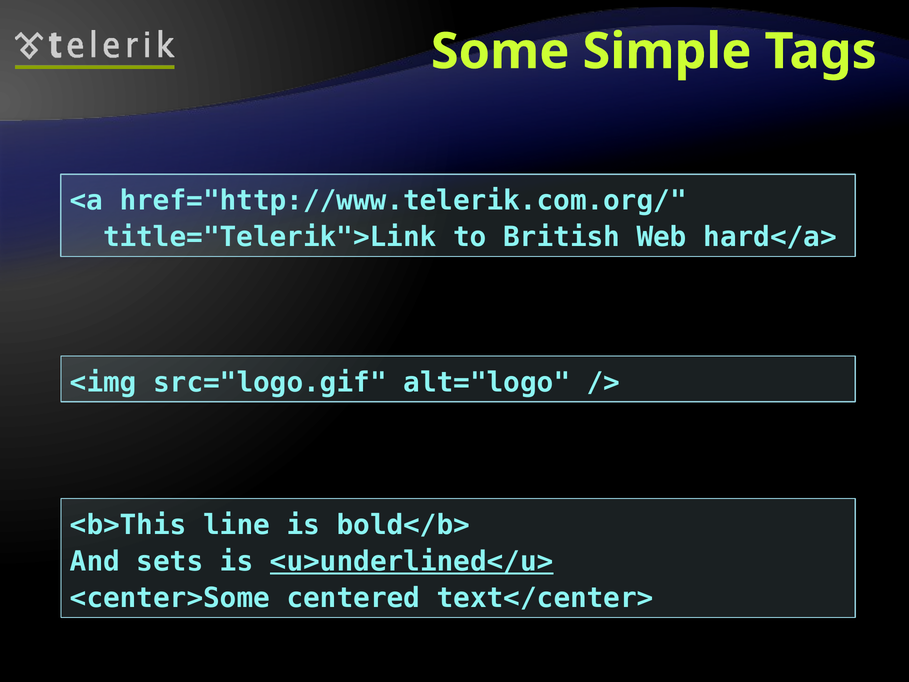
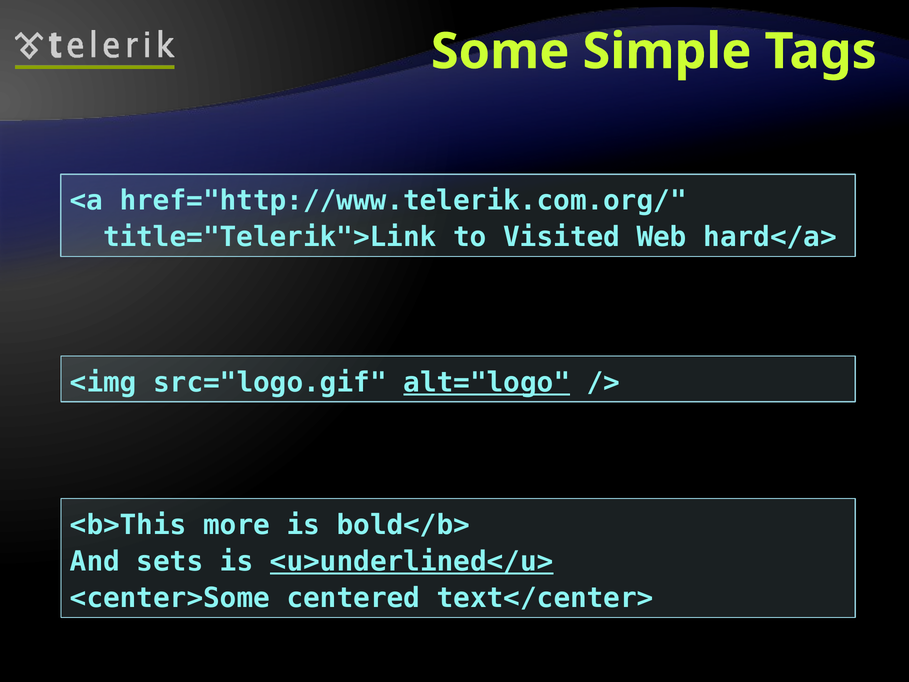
British: British -> Visited
alt="logo underline: none -> present
line: line -> more
